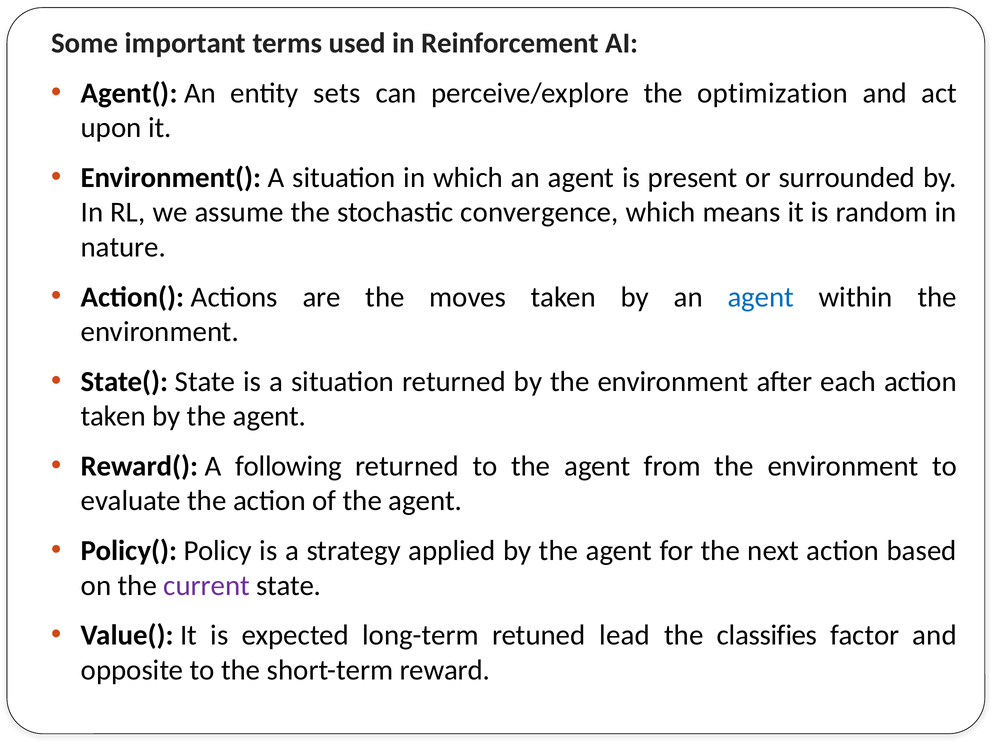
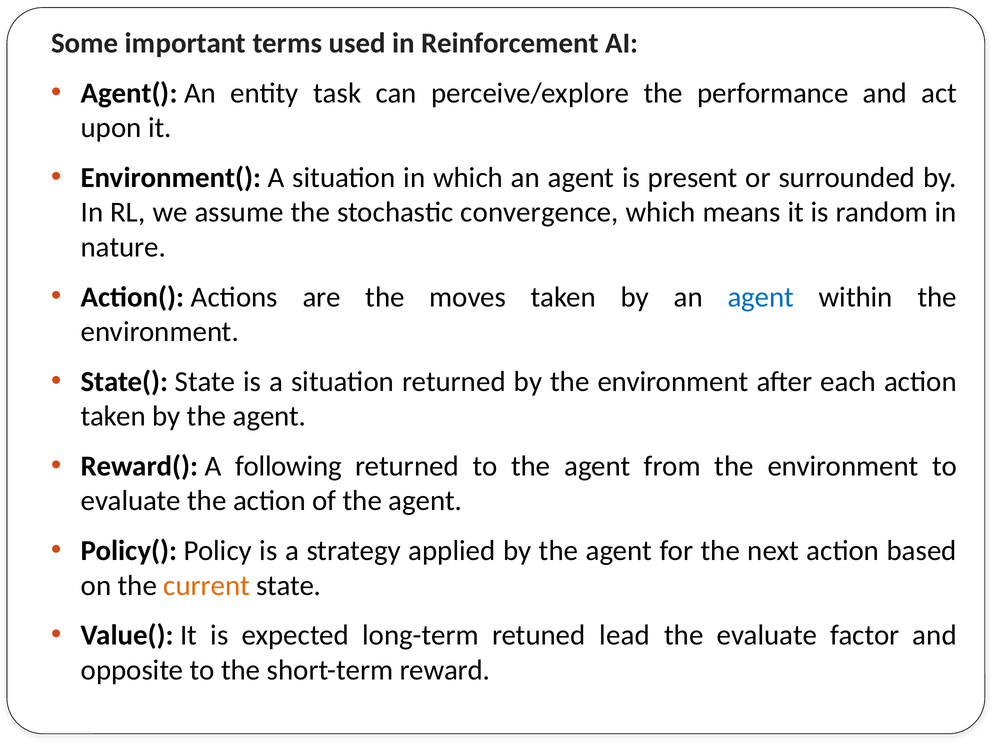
sets: sets -> task
optimization: optimization -> performance
current colour: purple -> orange
the classifies: classifies -> evaluate
